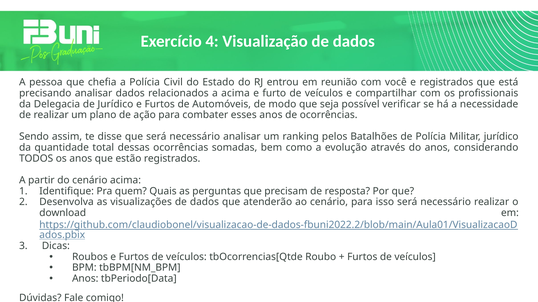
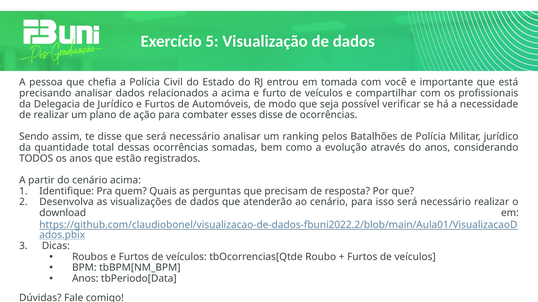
4: 4 -> 5
reunião: reunião -> tomada
e registrados: registrados -> importante
esses anos: anos -> disse
